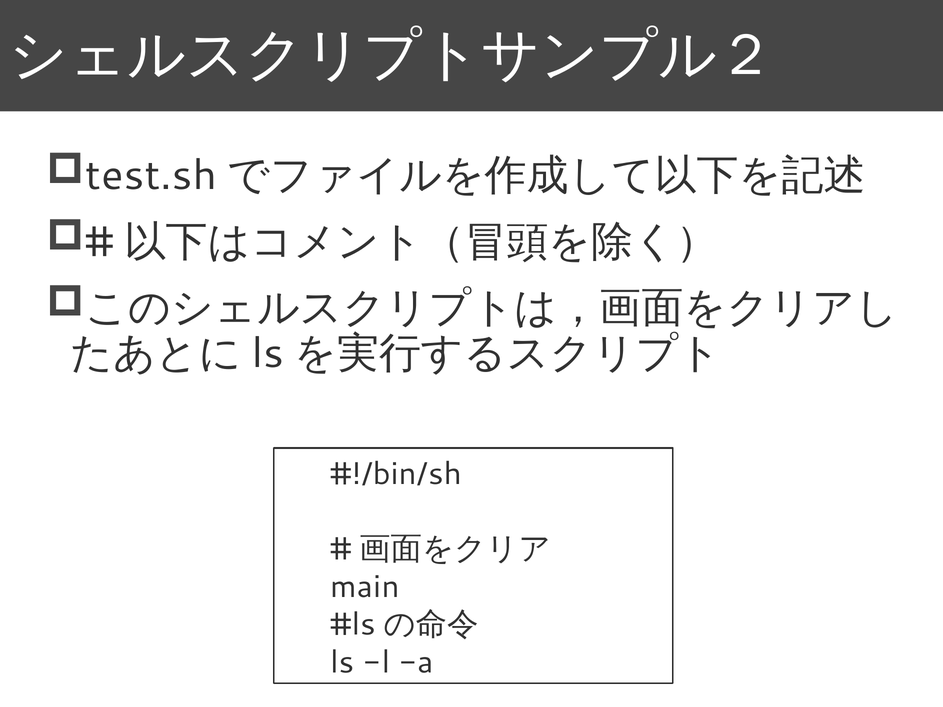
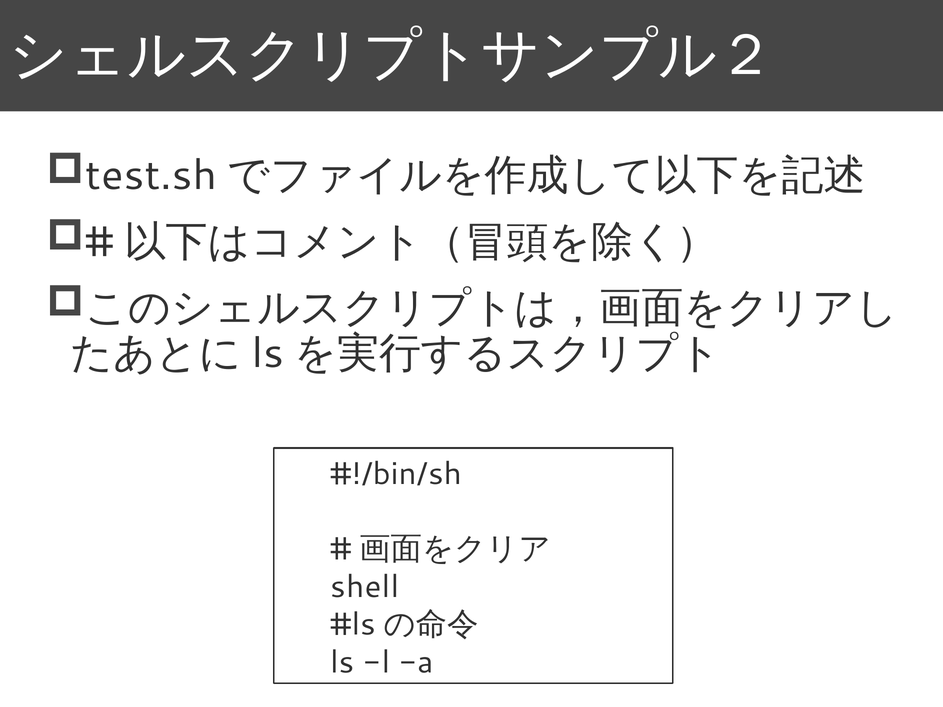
main: main -> shell
